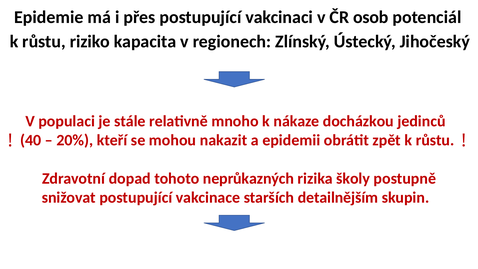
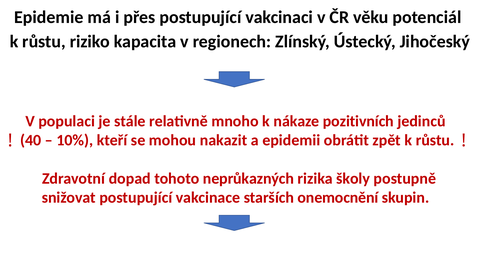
osob: osob -> věku
docházkou: docházkou -> pozitivních
20%: 20% -> 10%
detailnějším: detailnějším -> onemocnění
